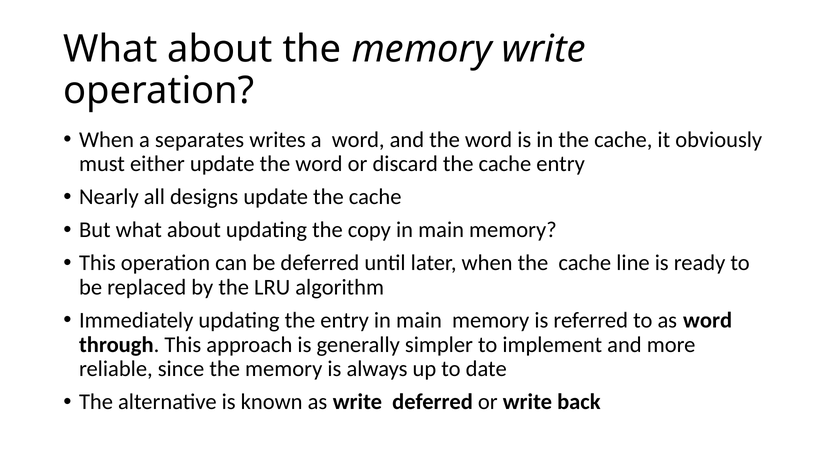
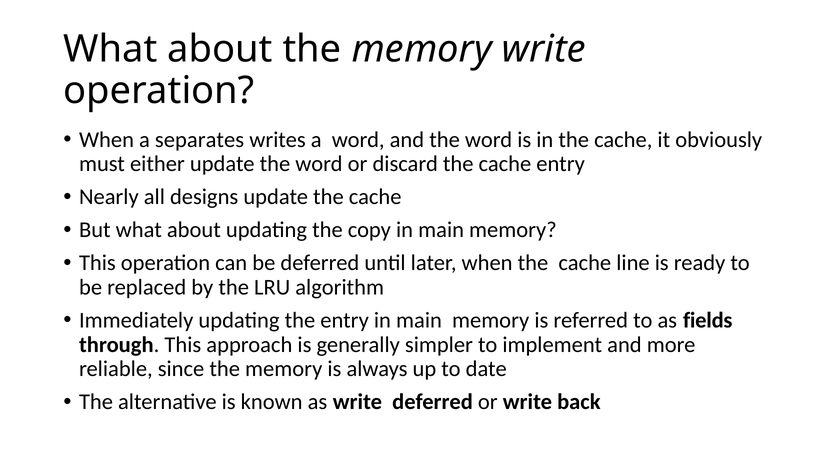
as word: word -> fields
